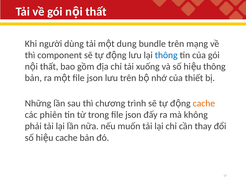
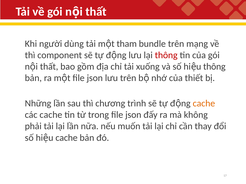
dung: dung -> tham
thông at (166, 55) colour: blue -> red
các phiên: phiên -> cache
